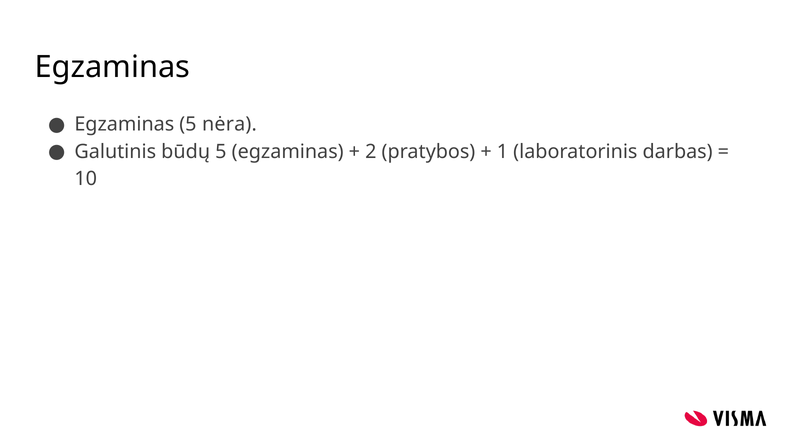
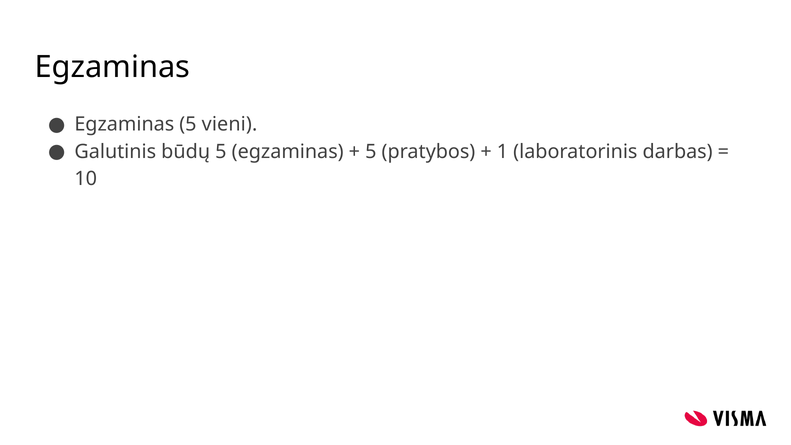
nėra: nėra -> vieni
2 at (371, 152): 2 -> 5
